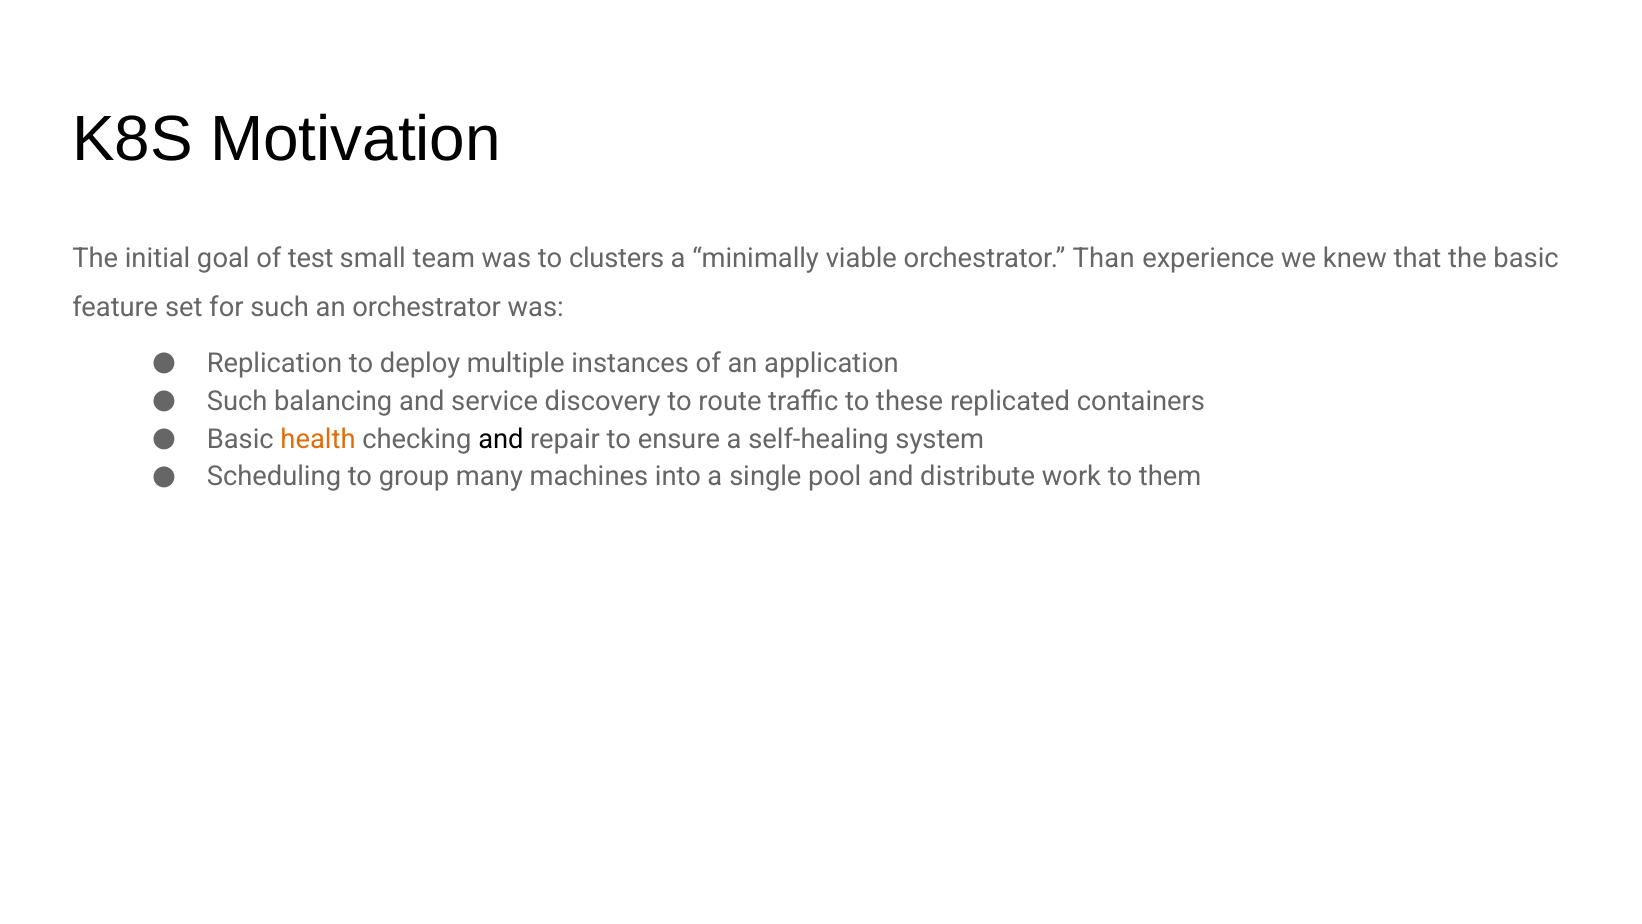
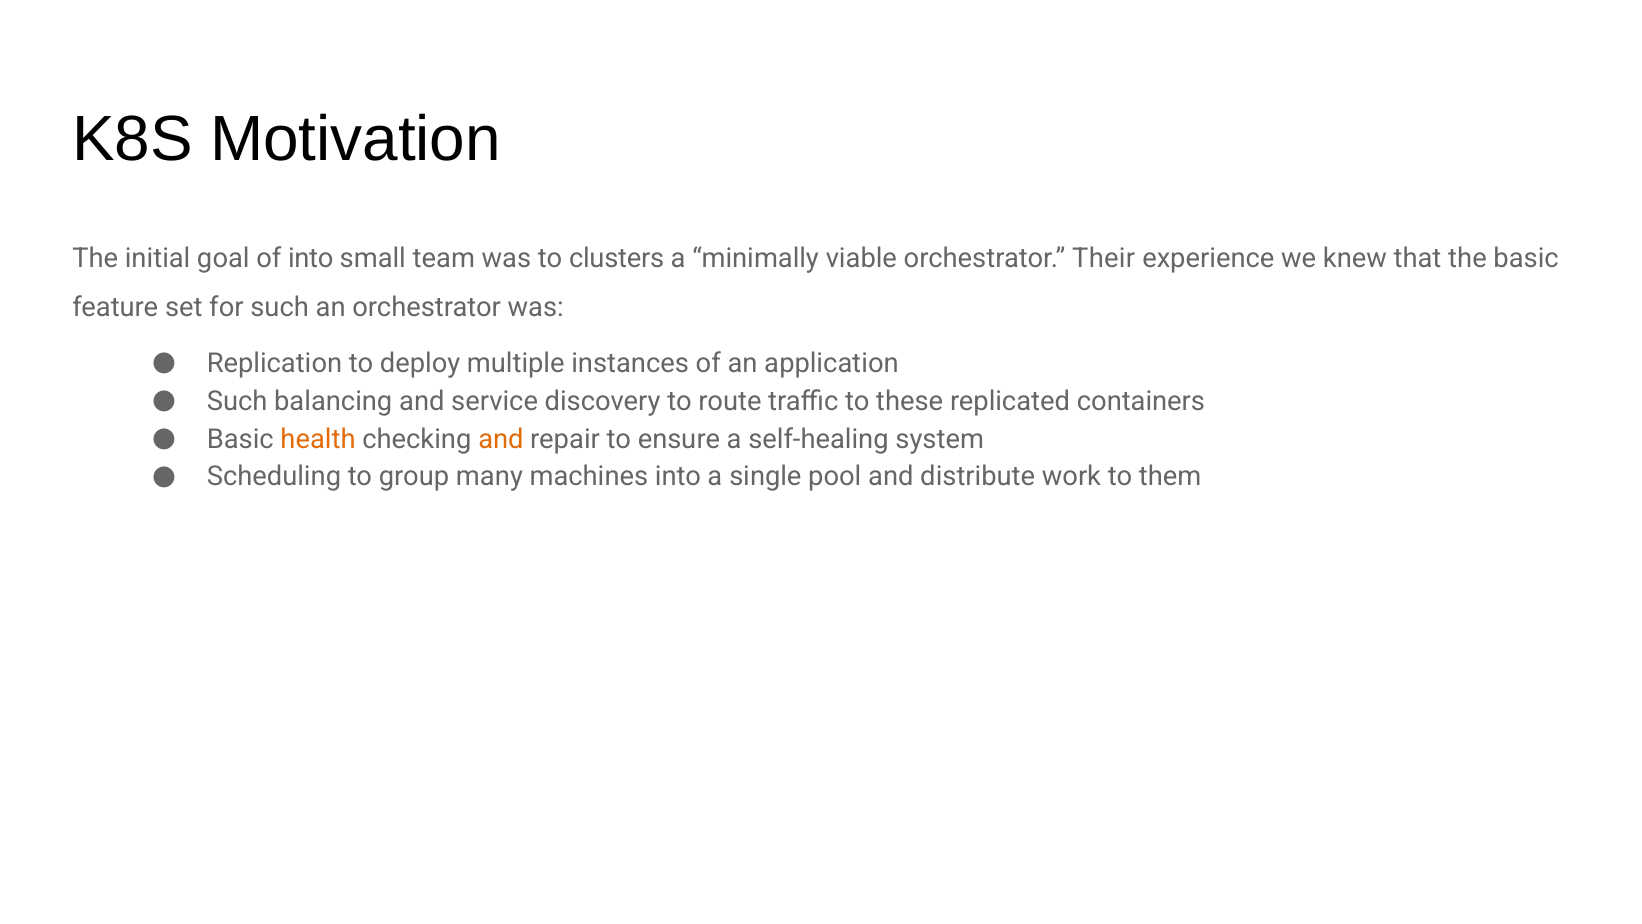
of test: test -> into
Than: Than -> Their
and at (501, 439) colour: black -> orange
